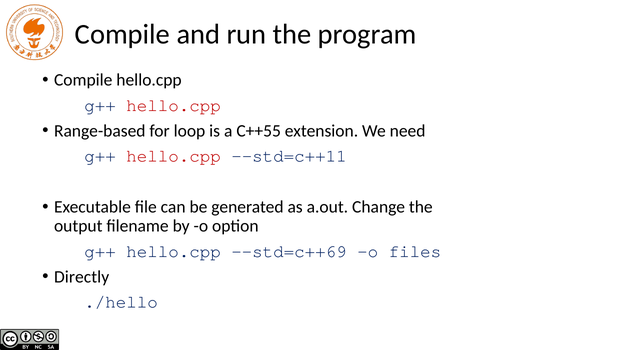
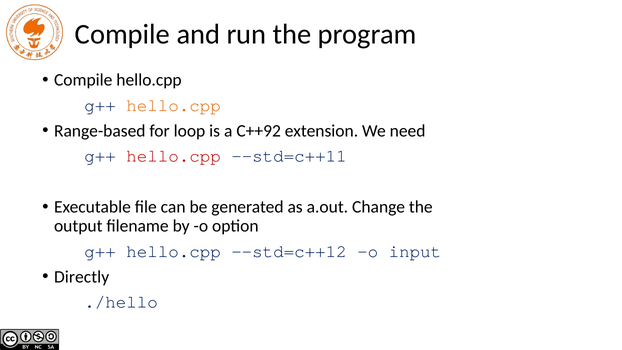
hello.cpp at (174, 105) colour: red -> orange
C++55: C++55 -> C++92
--std=c++69: --std=c++69 -> --std=c++12
files: files -> input
